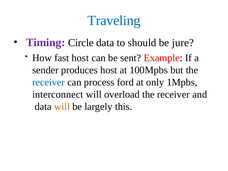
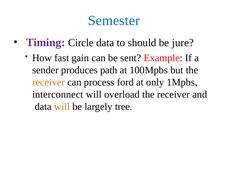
Traveling: Traveling -> Semester
fast host: host -> gain
produces host: host -> path
receiver at (48, 82) colour: blue -> orange
this: this -> tree
